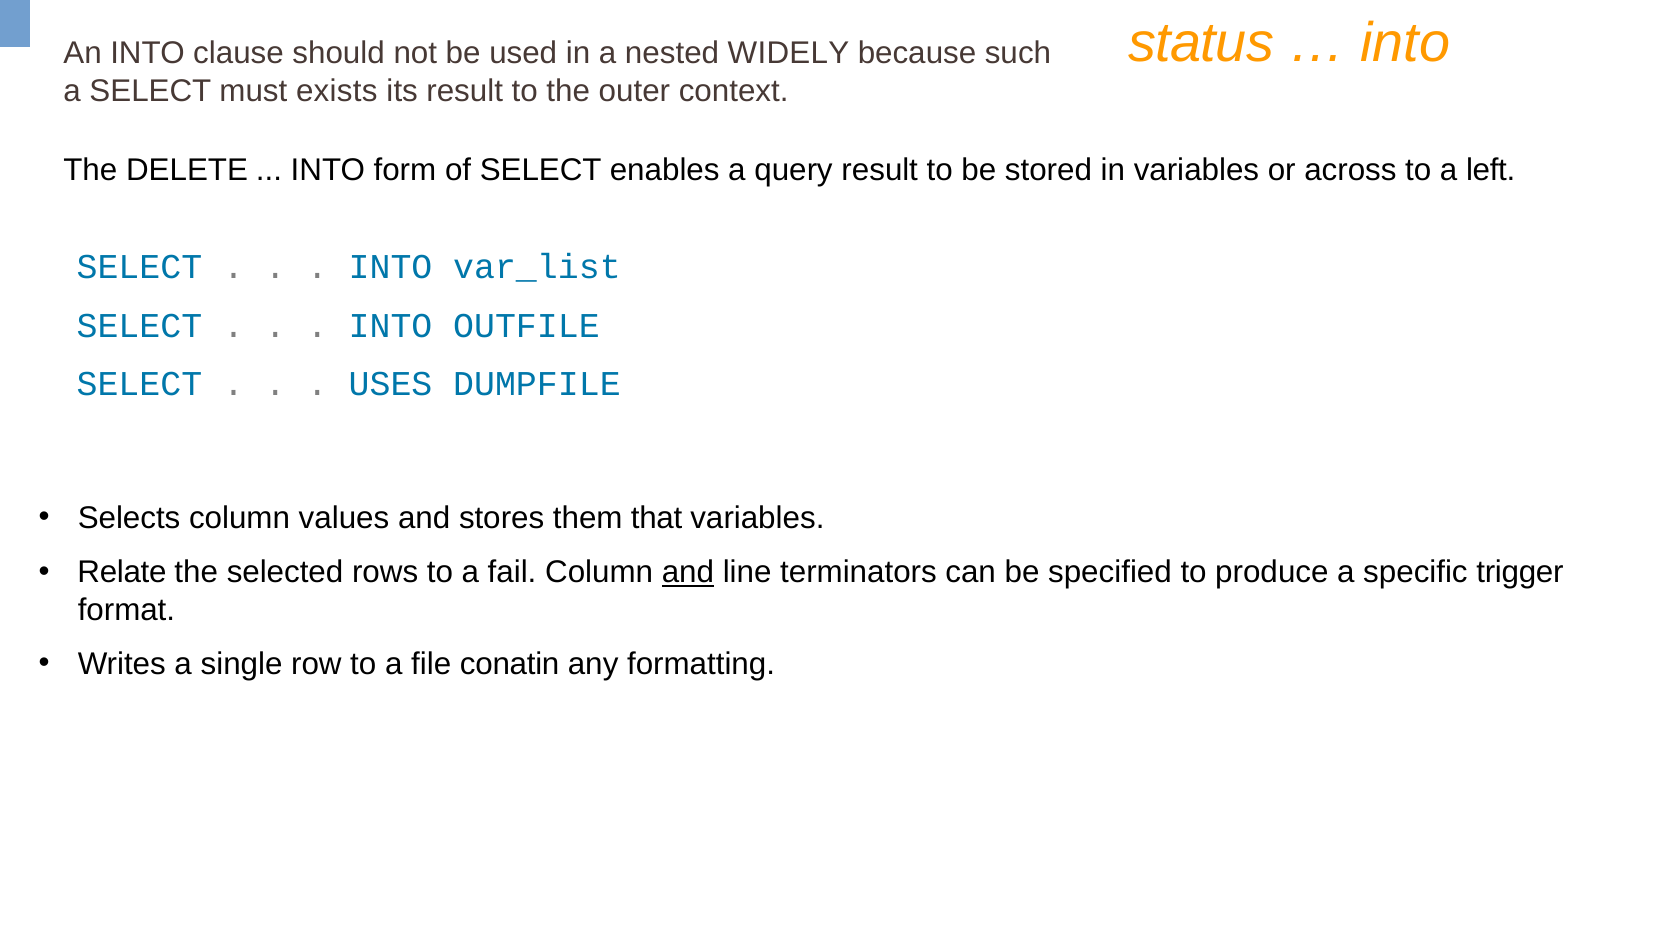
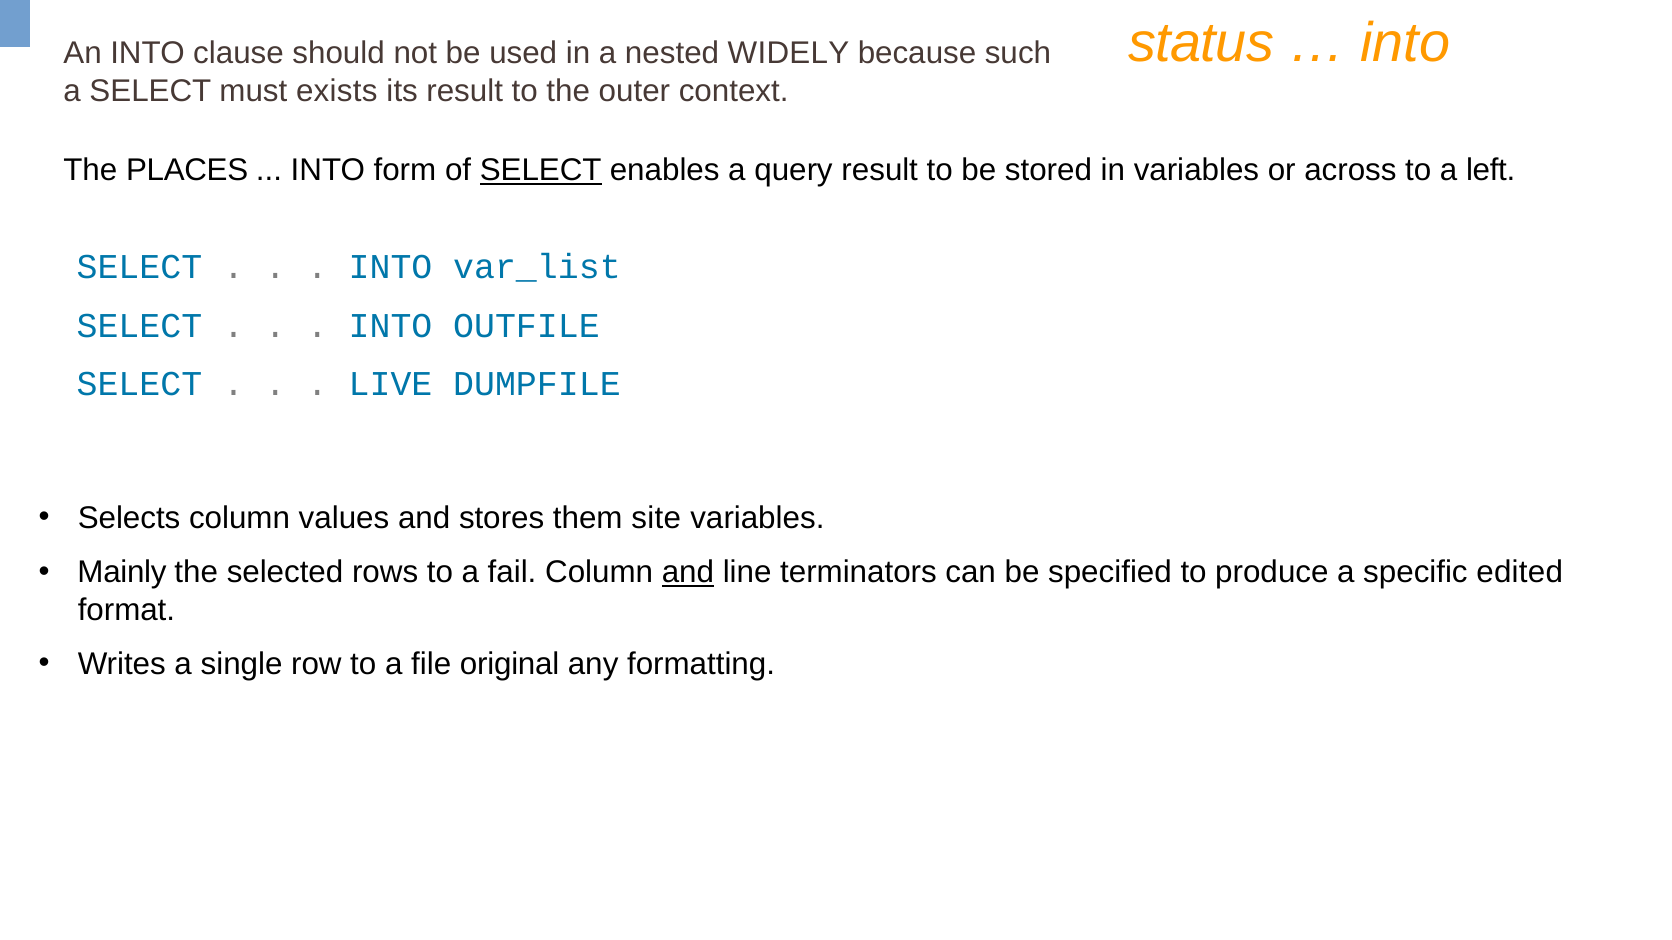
DELETE: DELETE -> PLACES
SELECT at (541, 170) underline: none -> present
USES: USES -> LIVE
that: that -> site
Relate: Relate -> Mainly
trigger: trigger -> edited
conatin: conatin -> original
